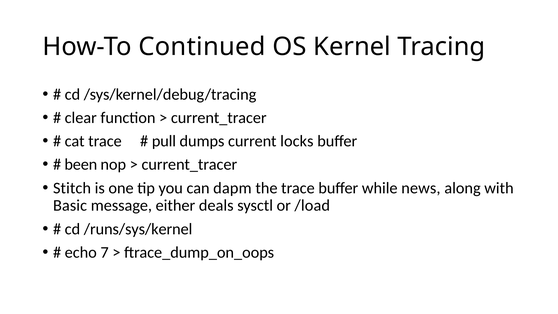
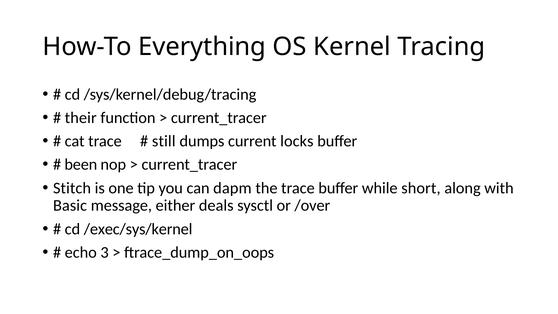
Continued: Continued -> Everything
clear: clear -> their
pull: pull -> still
news: news -> short
/load: /load -> /over
/runs/sys/kernel: /runs/sys/kernel -> /exec/sys/kernel
7: 7 -> 3
